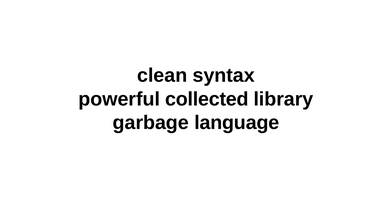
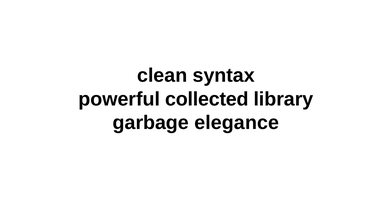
language: language -> elegance
